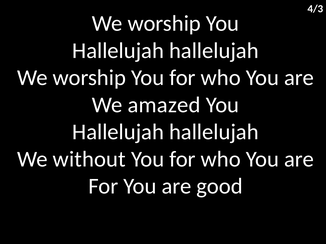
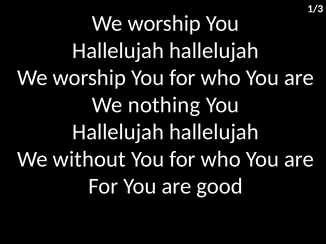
4/3: 4/3 -> 1/3
amazed: amazed -> nothing
